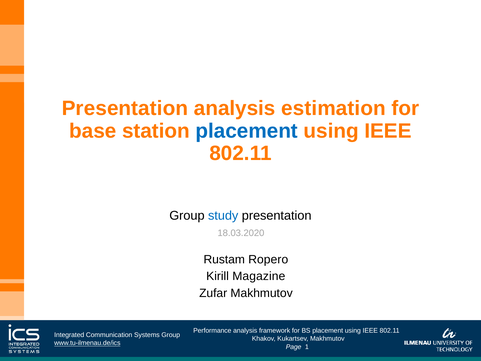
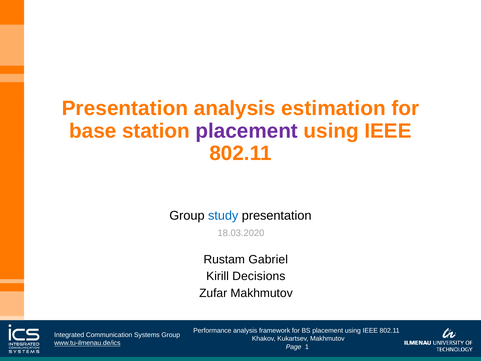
placement at (247, 131) colour: blue -> purple
Ropero: Ropero -> Gabriel
Magazine: Magazine -> Decisions
